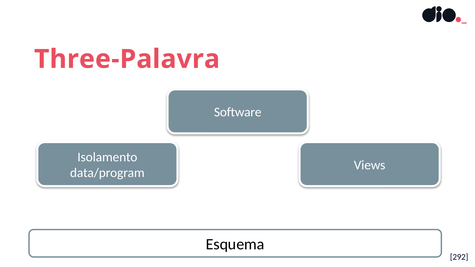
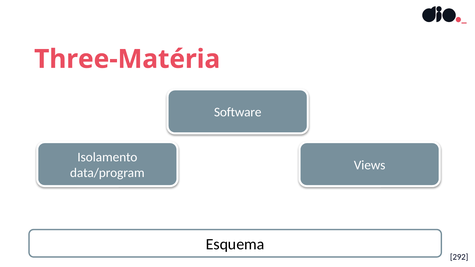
Three-Palavra: Three-Palavra -> Three-Matéria
